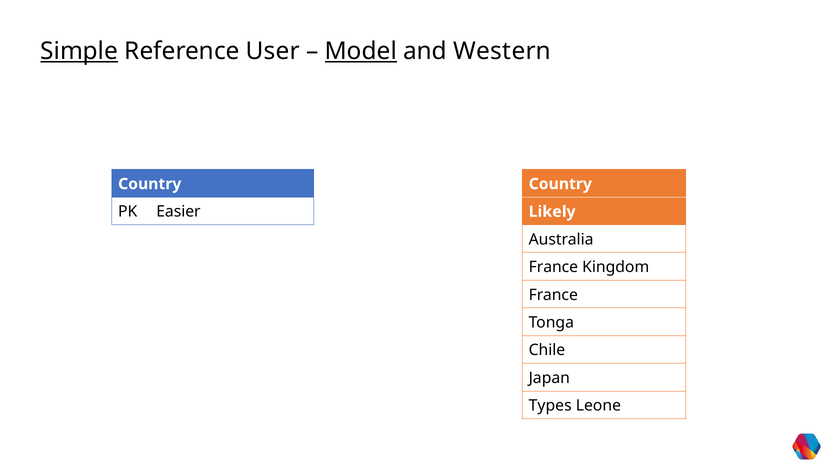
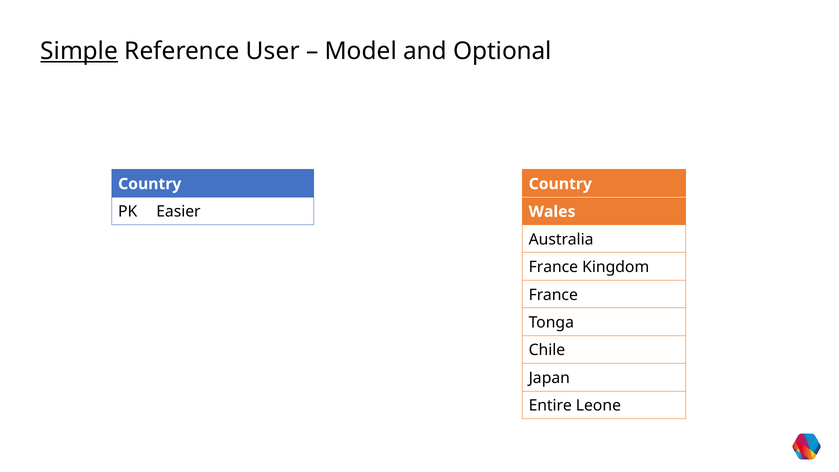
Model underline: present -> none
Western: Western -> Optional
Likely: Likely -> Wales
Types: Types -> Entire
